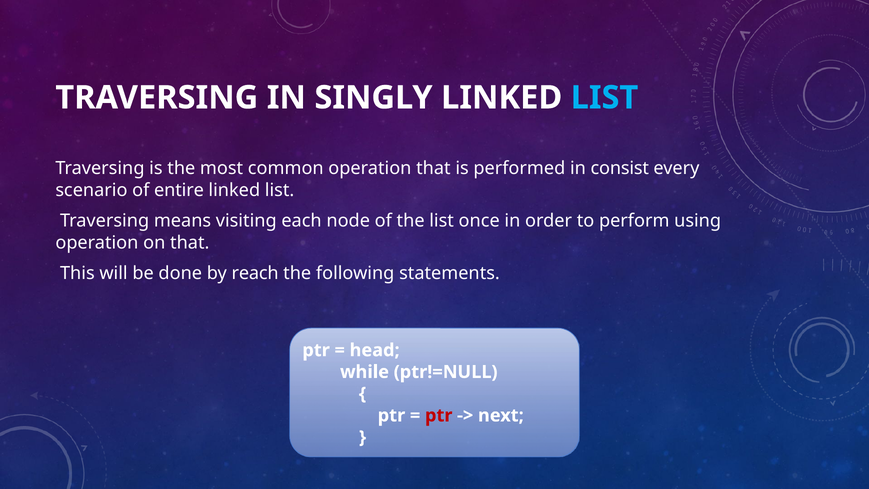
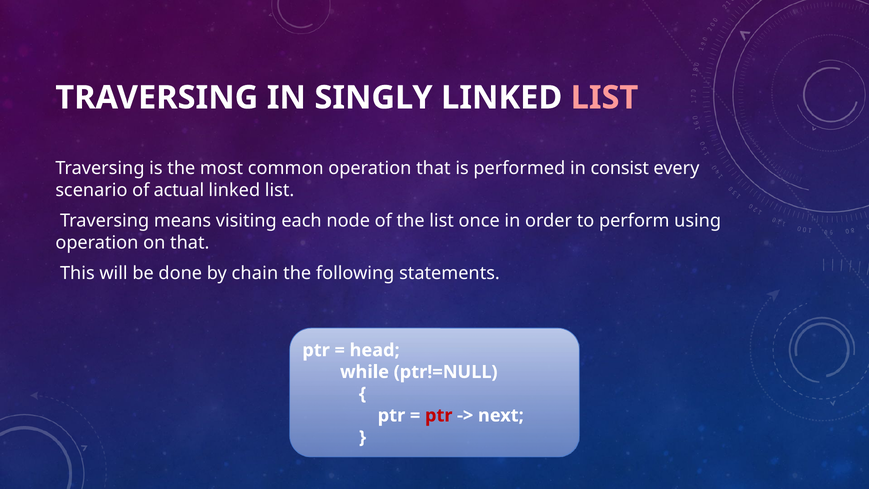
LIST at (604, 98) colour: light blue -> pink
entire: entire -> actual
reach: reach -> chain
